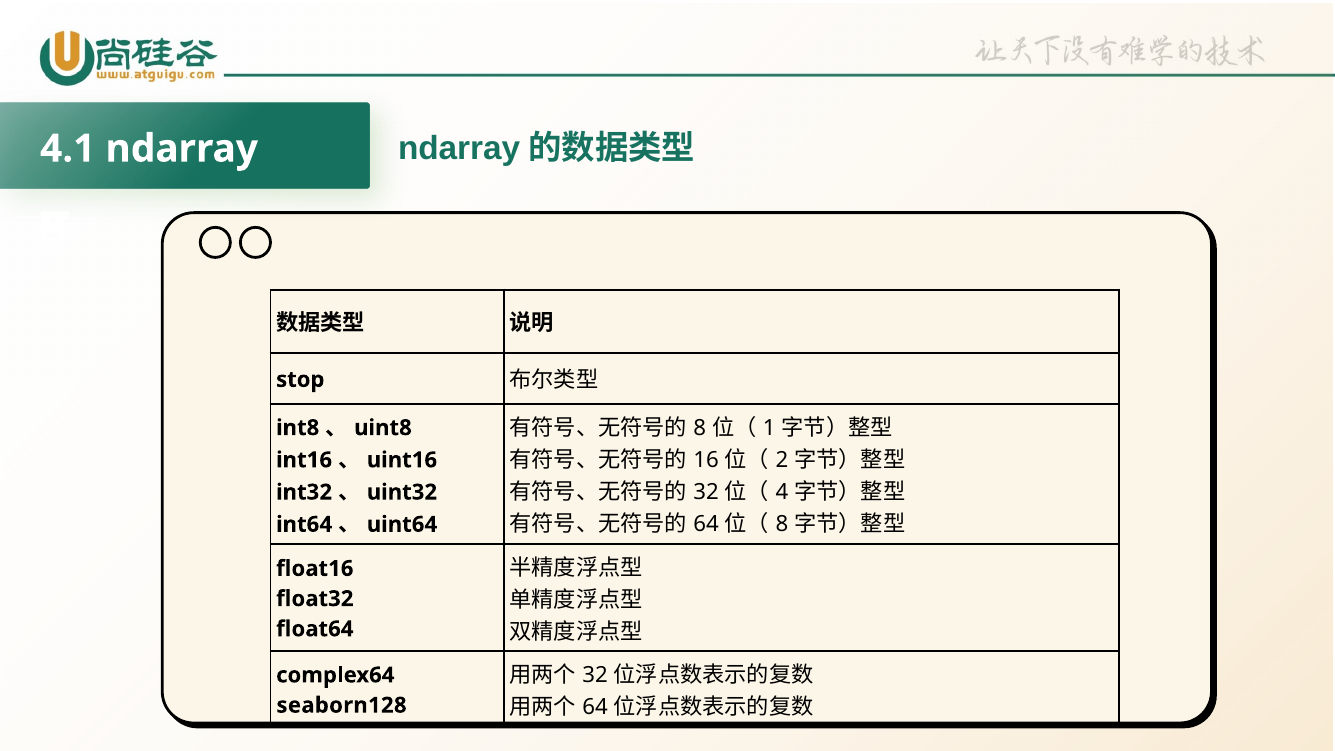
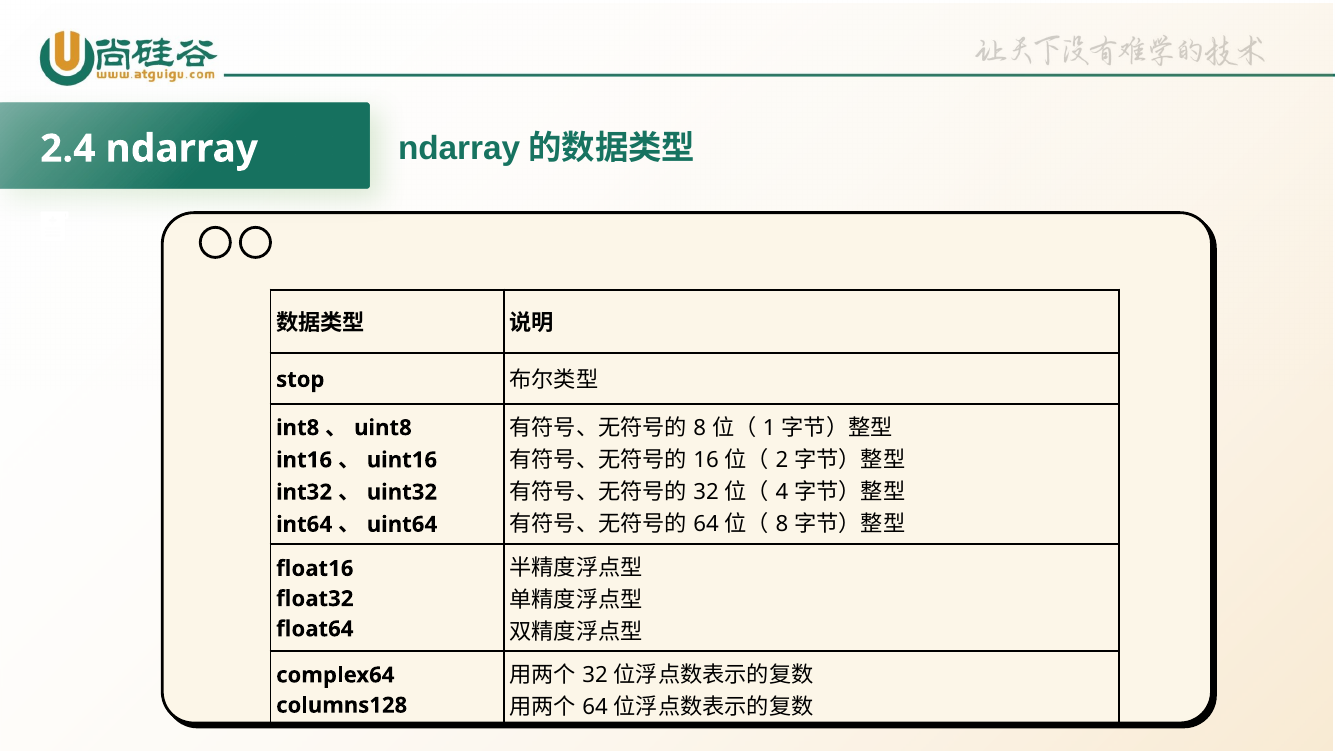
4.1: 4.1 -> 2.4
seaborn128: seaborn128 -> columns128
